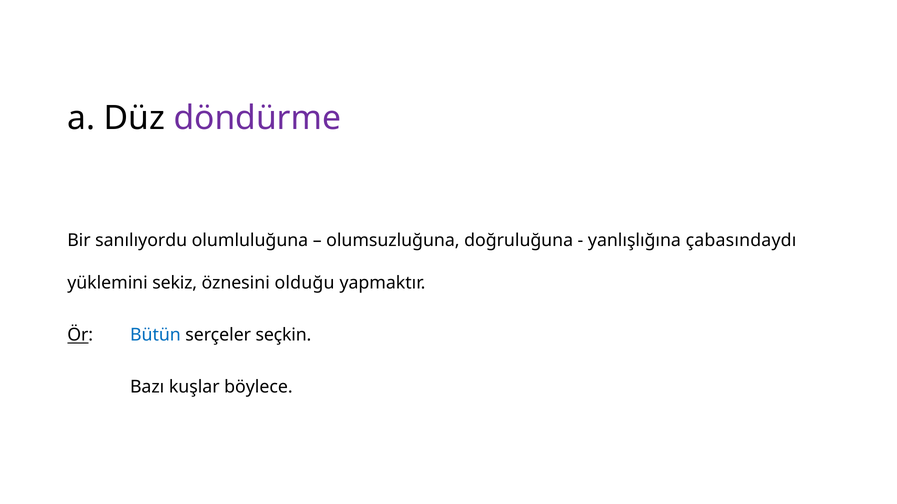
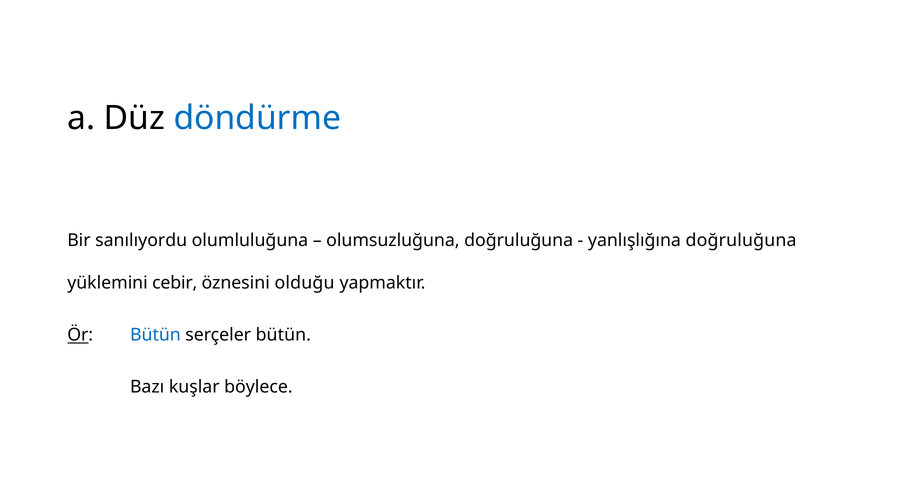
döndürme colour: purple -> blue
yanlışlığına çabasındaydı: çabasındaydı -> doğruluğuna
sekiz: sekiz -> cebir
serçeler seçkin: seçkin -> bütün
